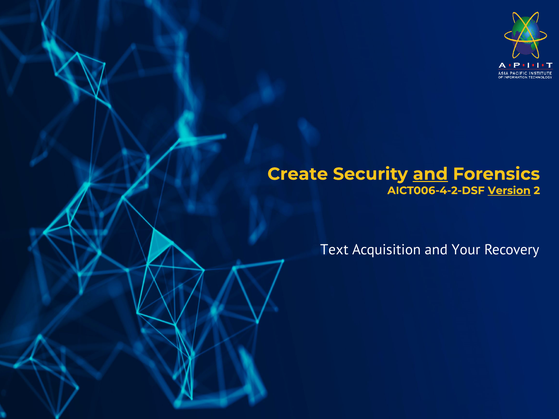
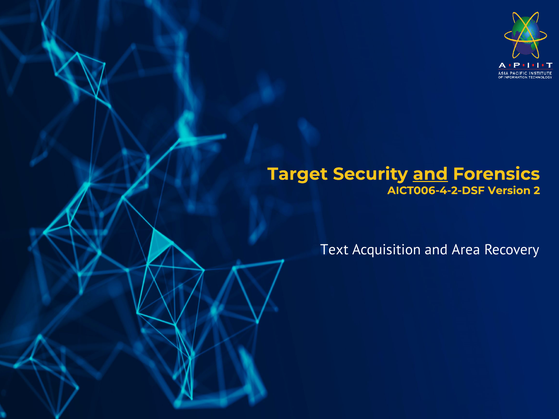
Create: Create -> Target
Version underline: present -> none
Your: Your -> Area
